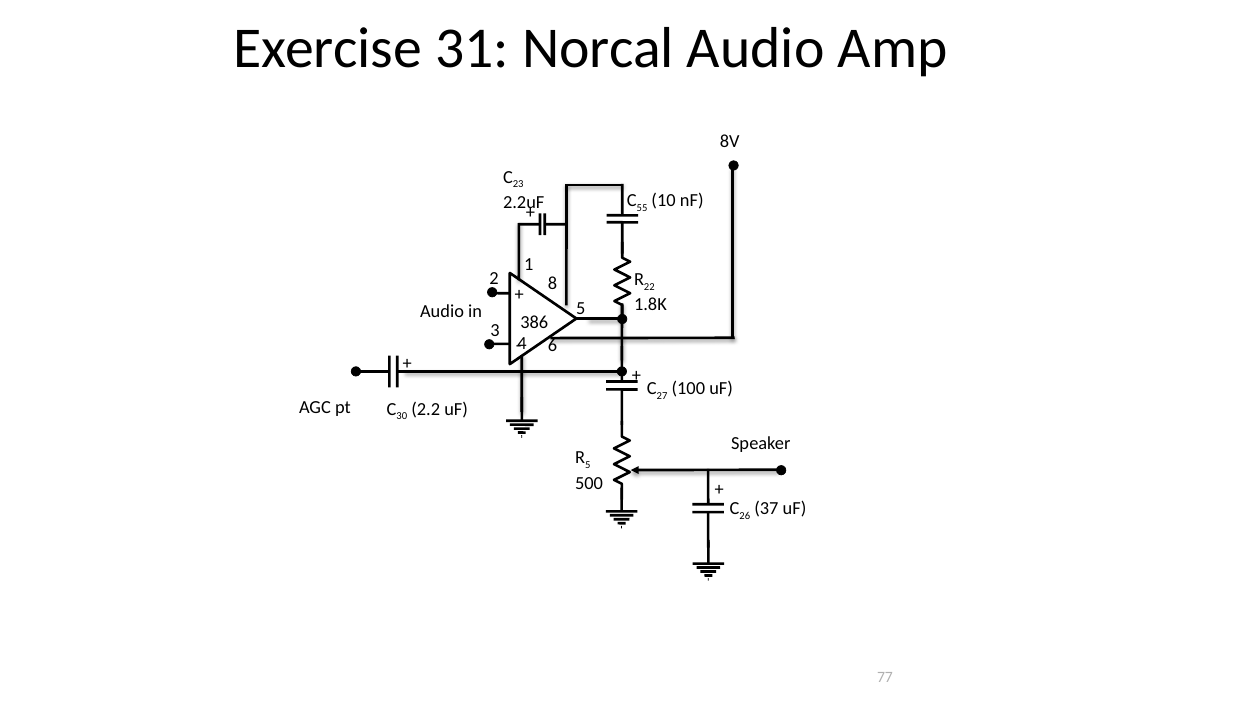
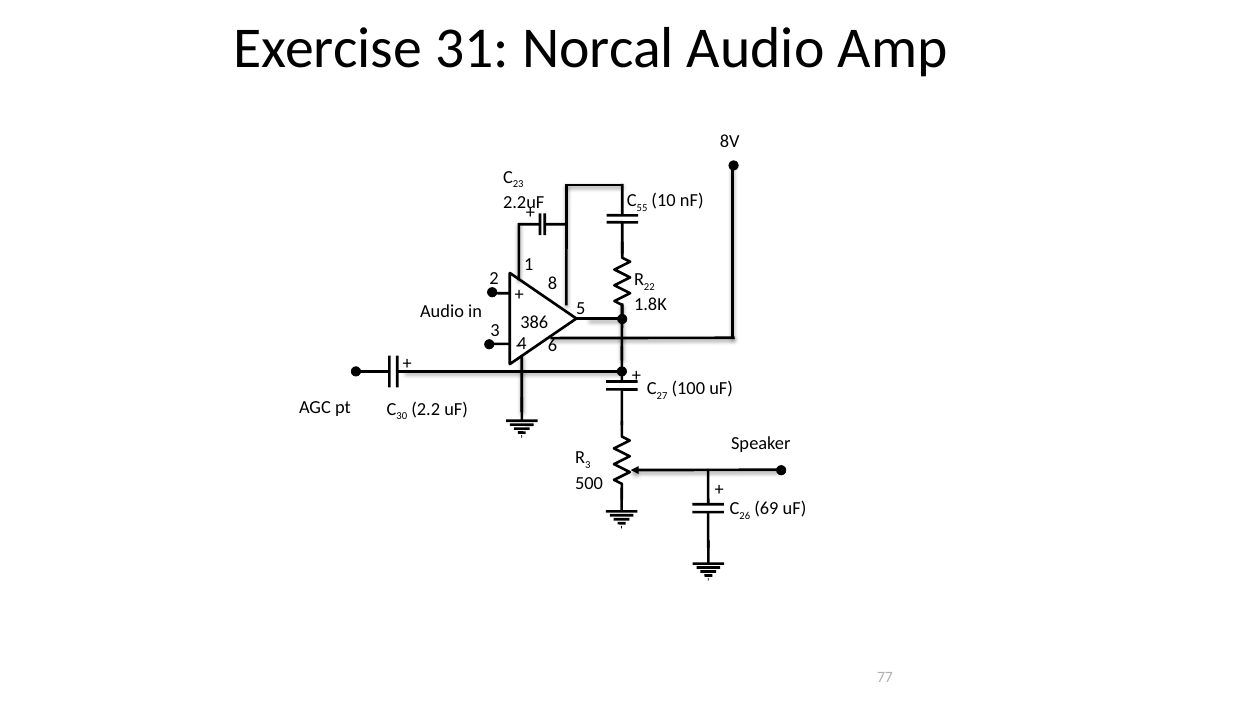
5 at (588, 465): 5 -> 3
37: 37 -> 69
